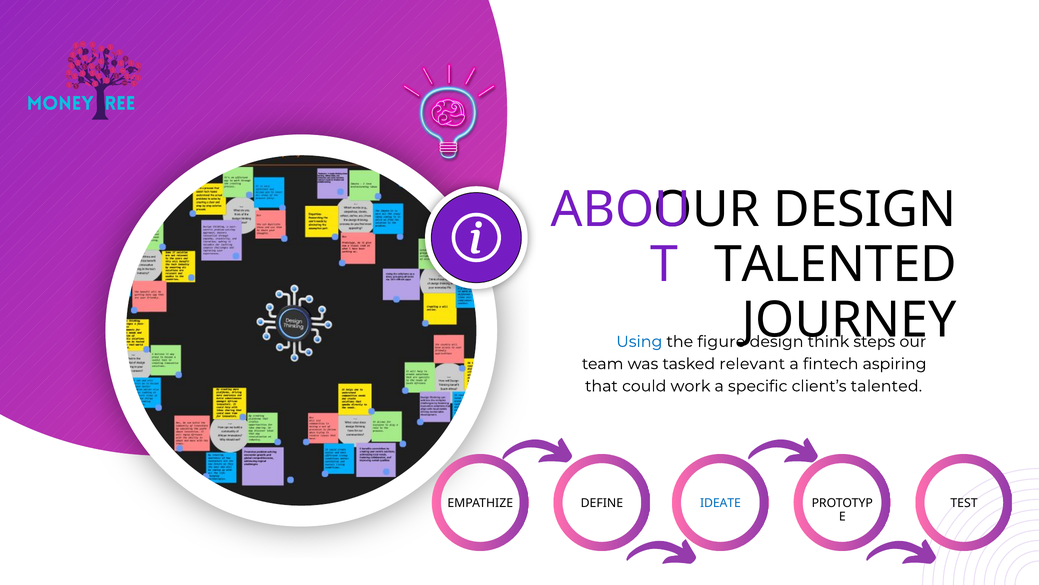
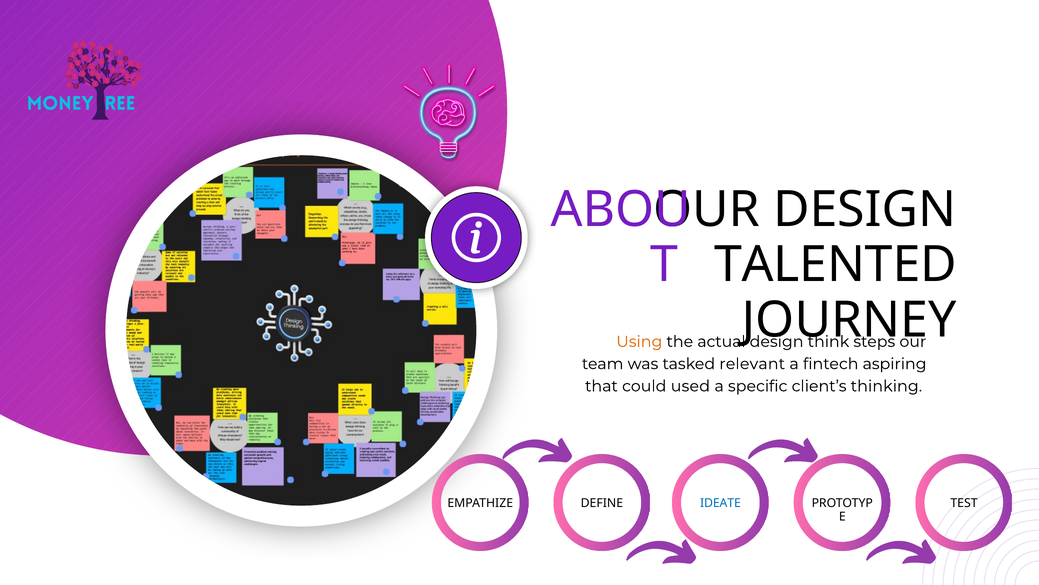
Using colour: blue -> orange
figure: figure -> actual
work: work -> used
client’s talented: talented -> thinking
